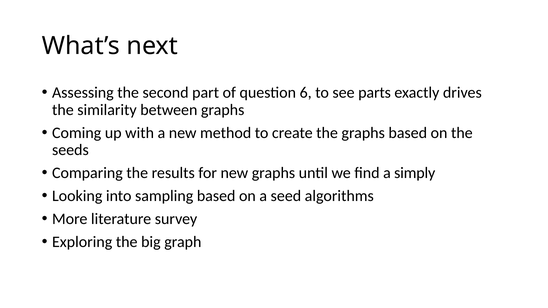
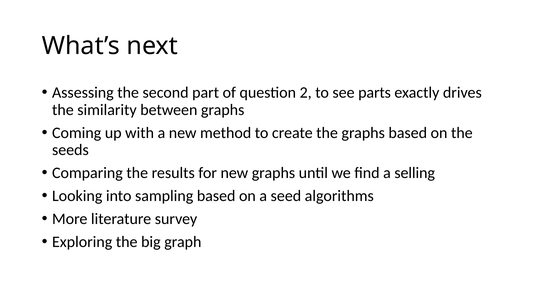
6: 6 -> 2
simply: simply -> selling
